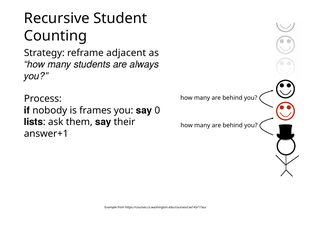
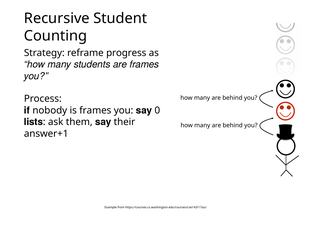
adjacent: adjacent -> progress
are always: always -> frames
